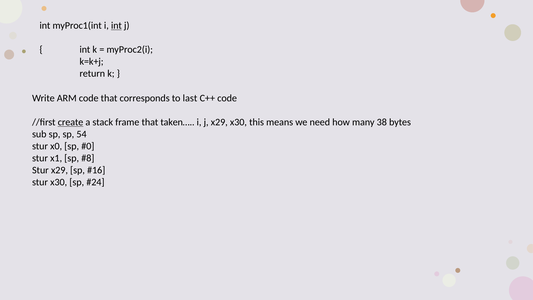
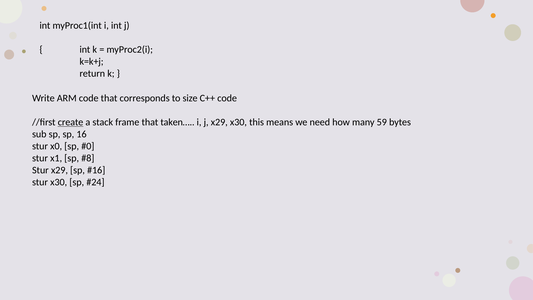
int at (116, 26) underline: present -> none
last: last -> size
38: 38 -> 59
54: 54 -> 16
